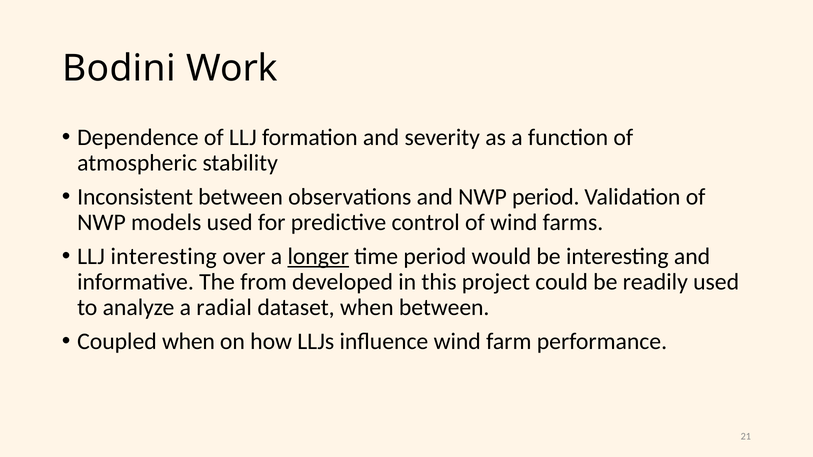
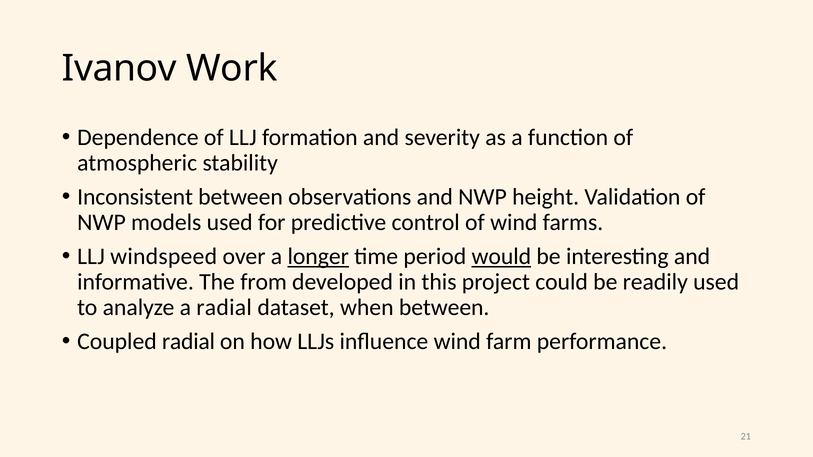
Bodini: Bodini -> Ivanov
NWP period: period -> height
LLJ interesting: interesting -> windspeed
would underline: none -> present
Coupled when: when -> radial
